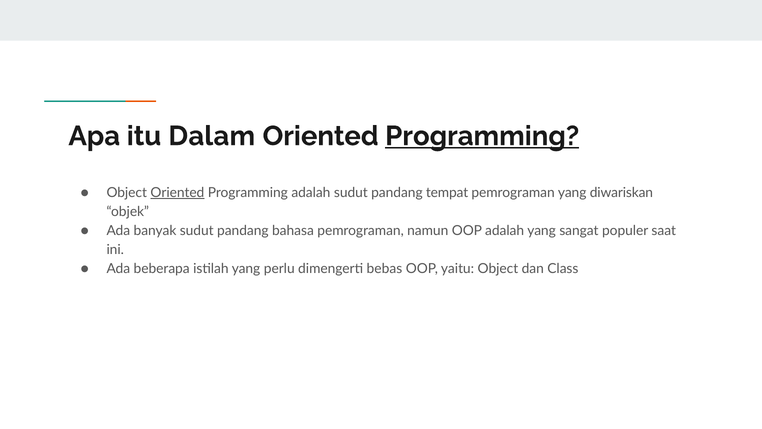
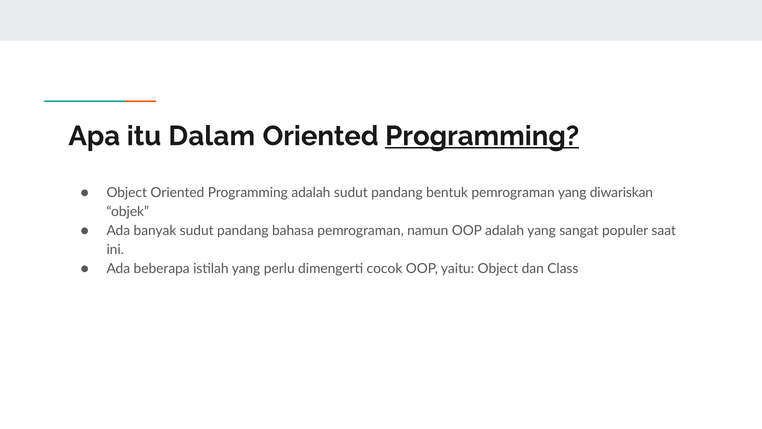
Oriented at (177, 193) underline: present -> none
tempat: tempat -> bentuk
bebas: bebas -> cocok
